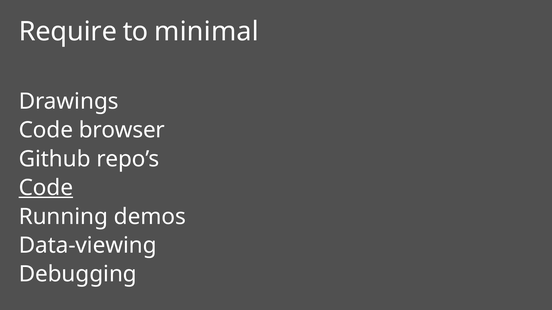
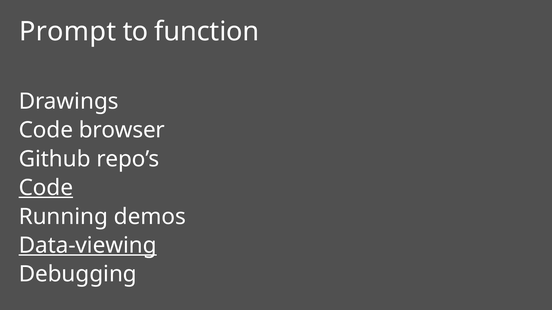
Require: Require -> Prompt
minimal: minimal -> function
Data-viewing underline: none -> present
